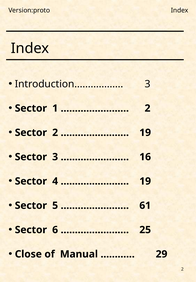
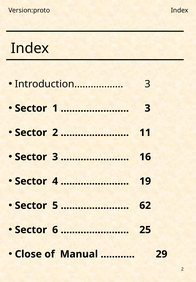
2 at (148, 109): 2 -> 3
19 at (145, 133): 19 -> 11
61: 61 -> 62
